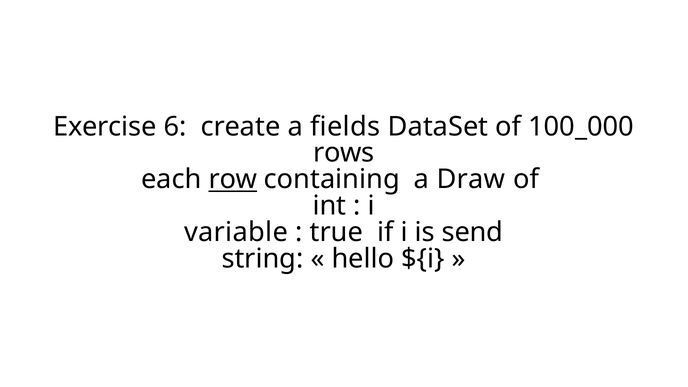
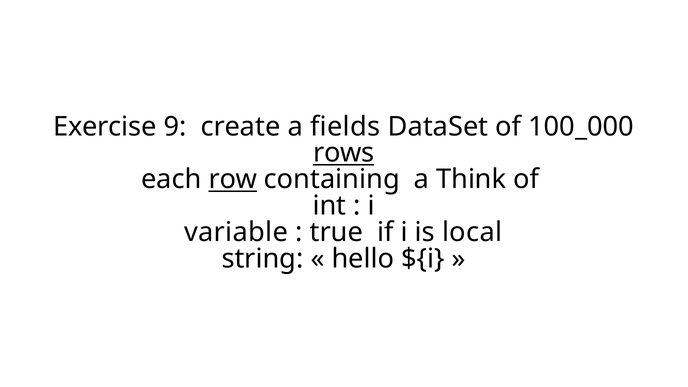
6: 6 -> 9
rows underline: none -> present
Draw: Draw -> Think
send: send -> local
